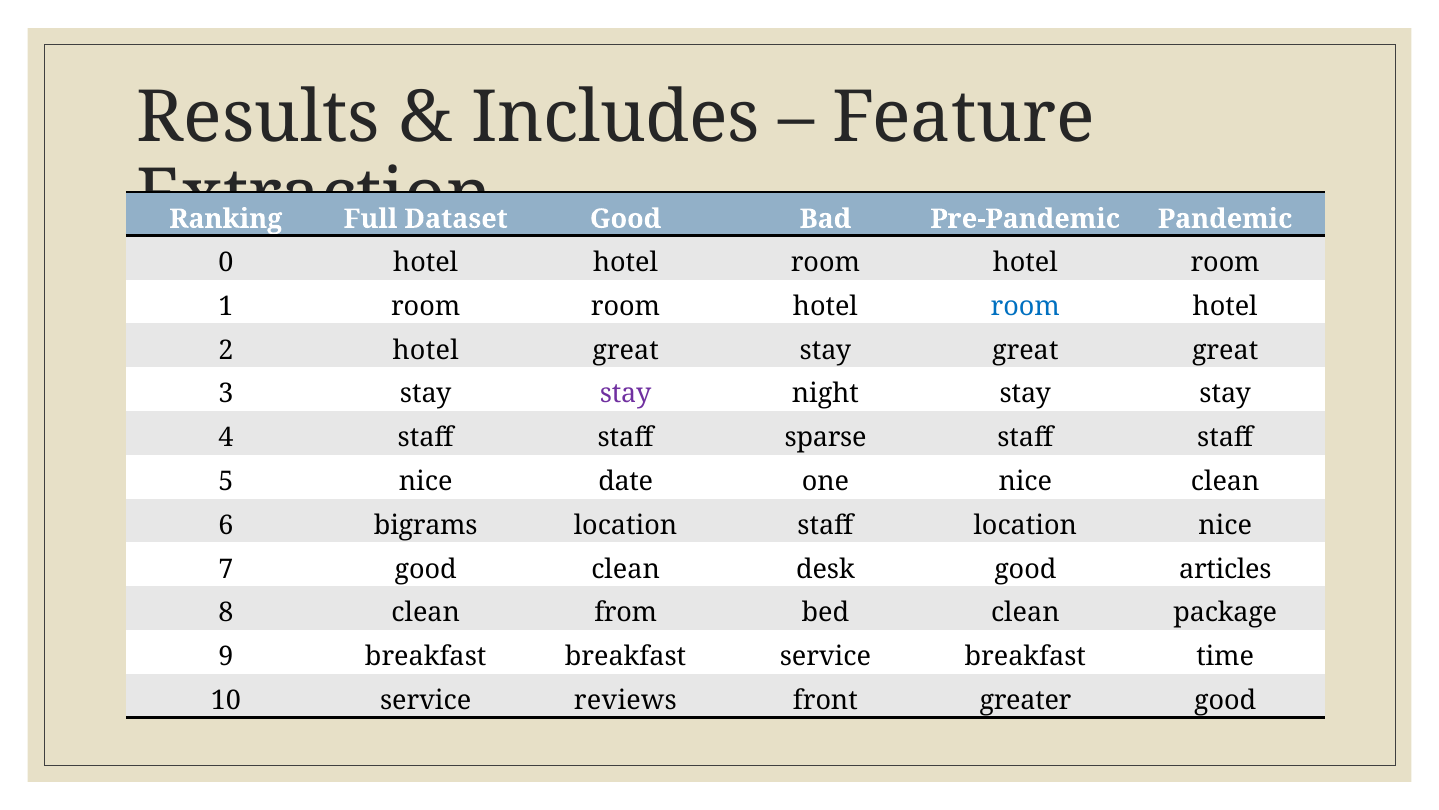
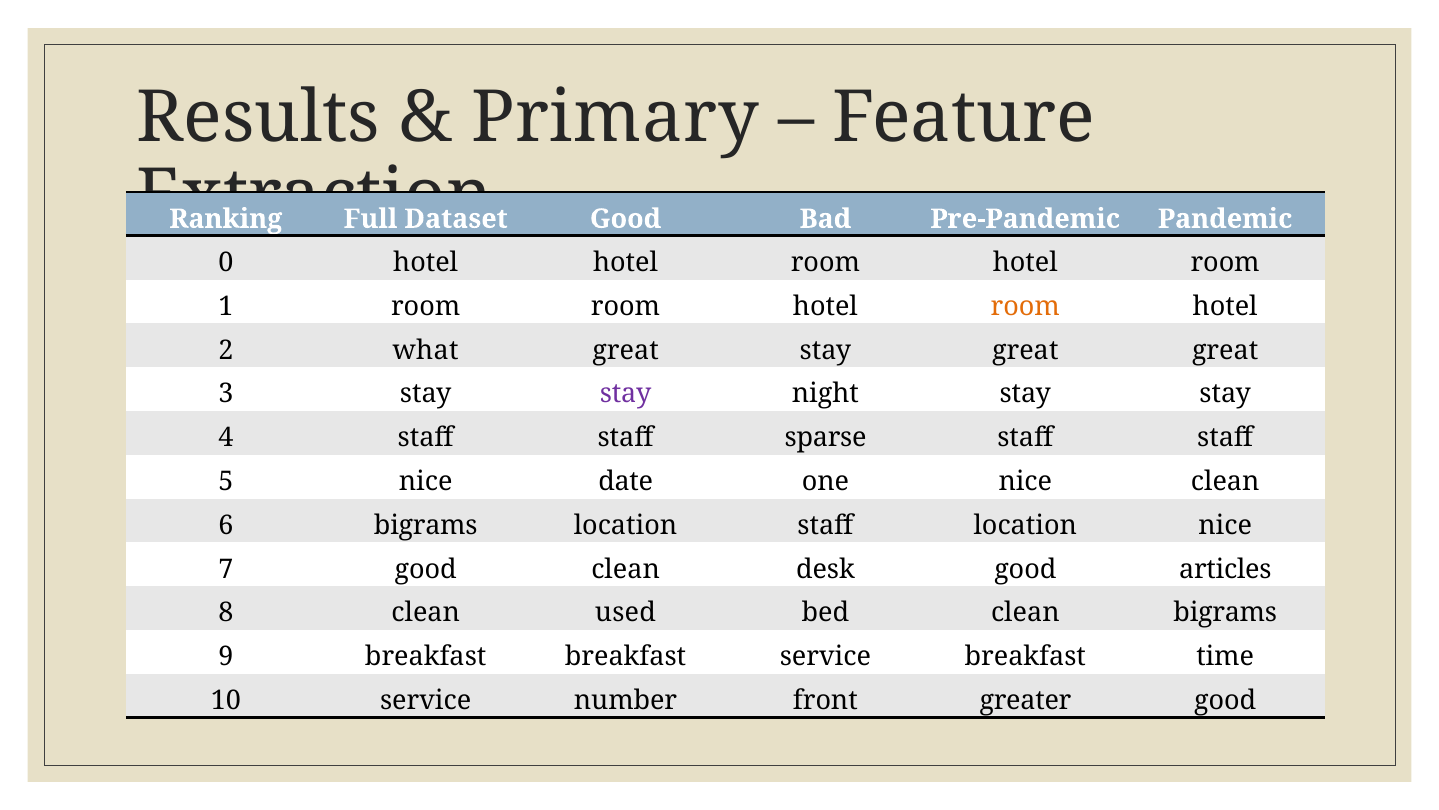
Includes: Includes -> Primary
room at (1025, 306) colour: blue -> orange
2 hotel: hotel -> what
from: from -> used
clean package: package -> bigrams
reviews: reviews -> number
